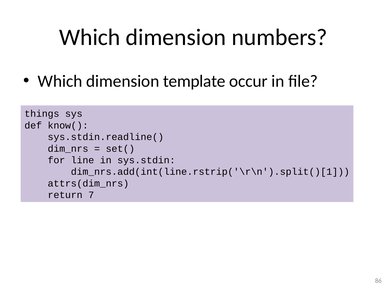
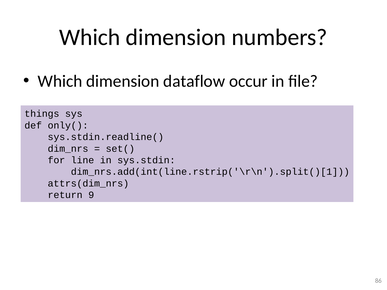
template: template -> dataflow
know(: know( -> only(
7: 7 -> 9
